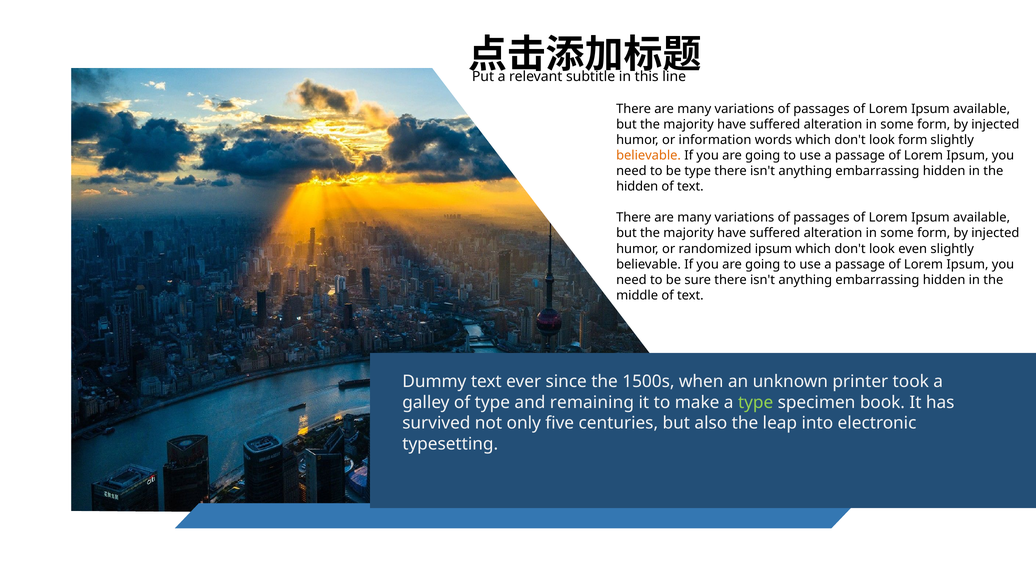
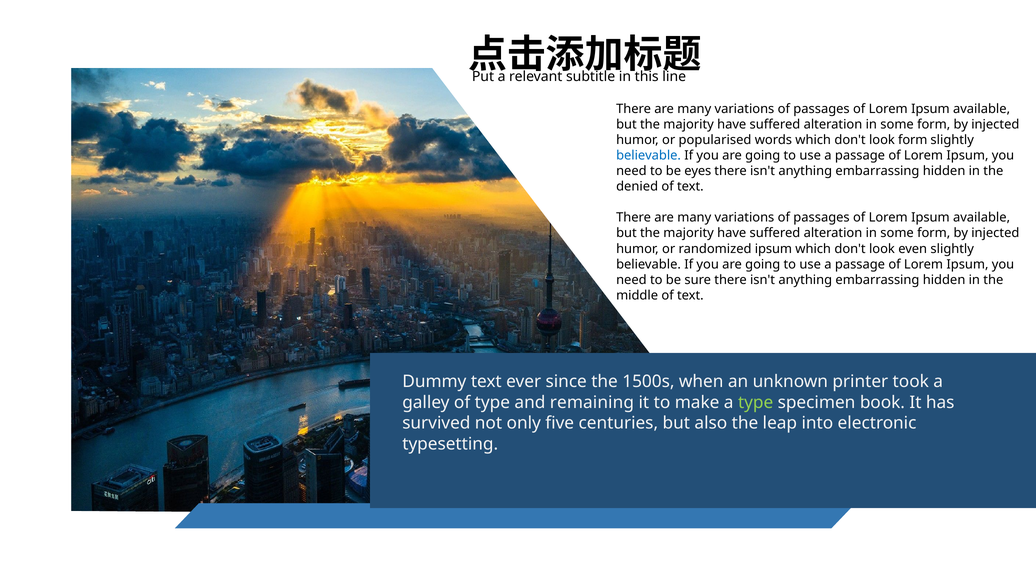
information: information -> popularised
believable at (649, 155) colour: orange -> blue
be type: type -> eyes
hidden at (637, 186): hidden -> denied
